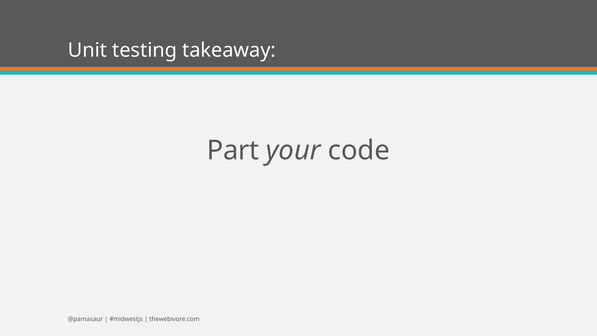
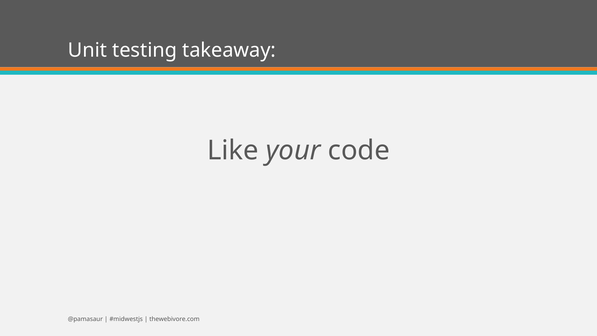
Part: Part -> Like
